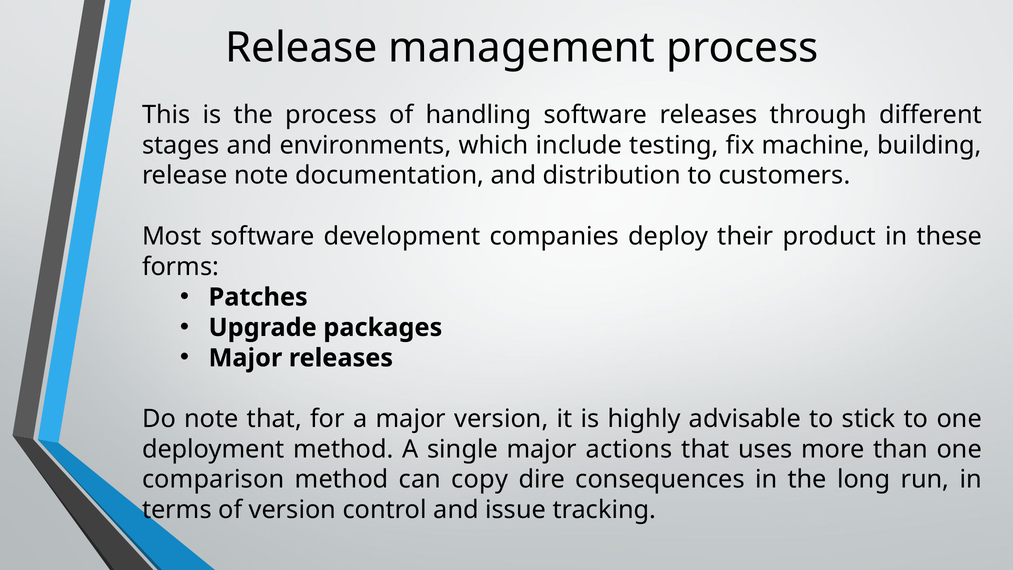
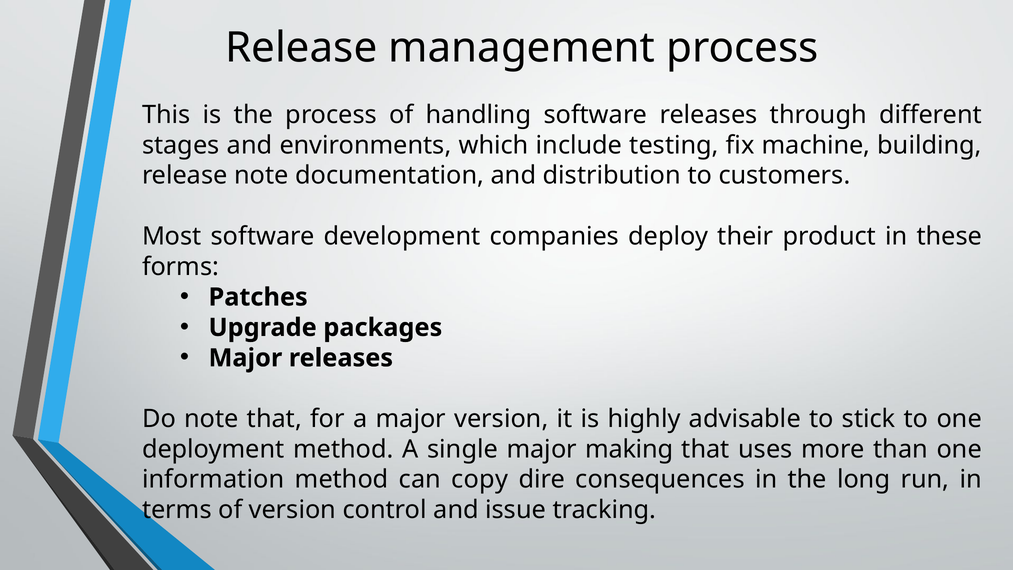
actions: actions -> making
comparison: comparison -> information
